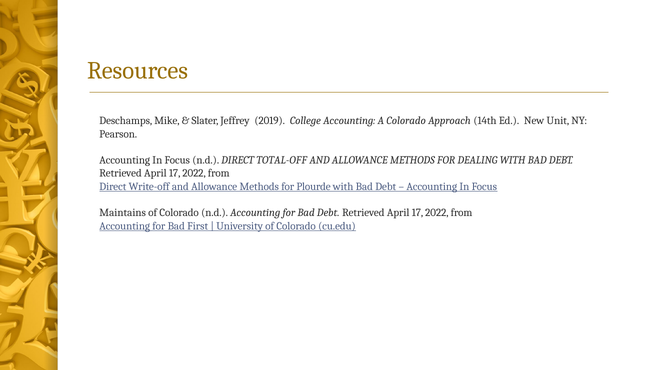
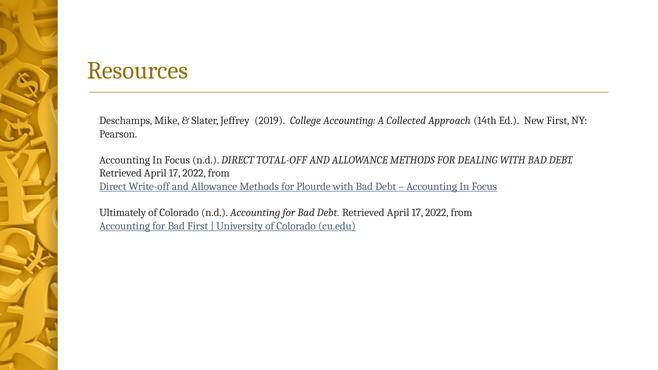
A Colorado: Colorado -> Collected
New Unit: Unit -> First
Maintains: Maintains -> Ultimately
